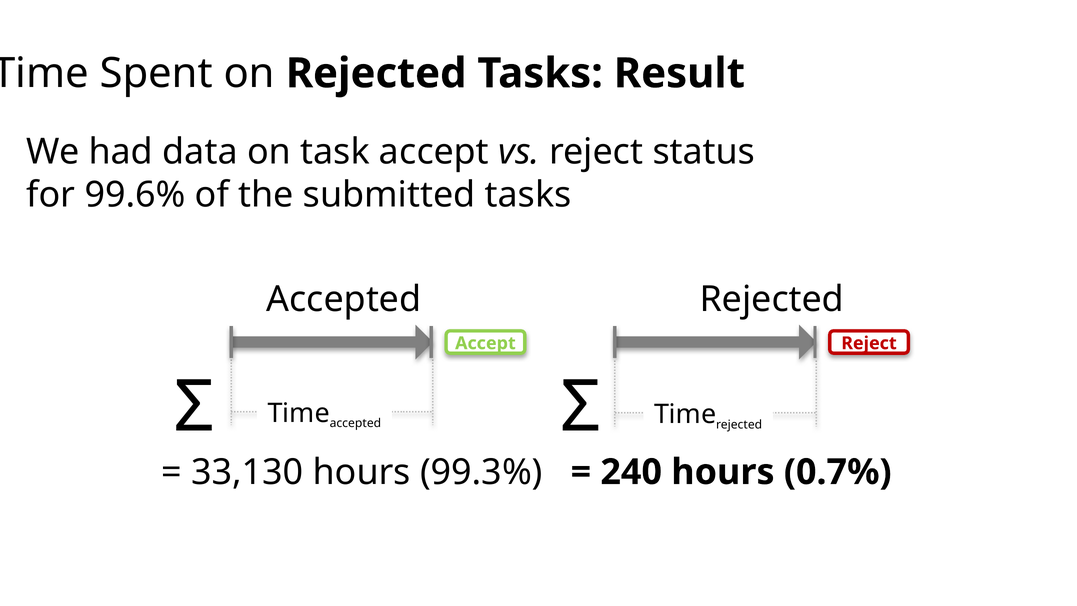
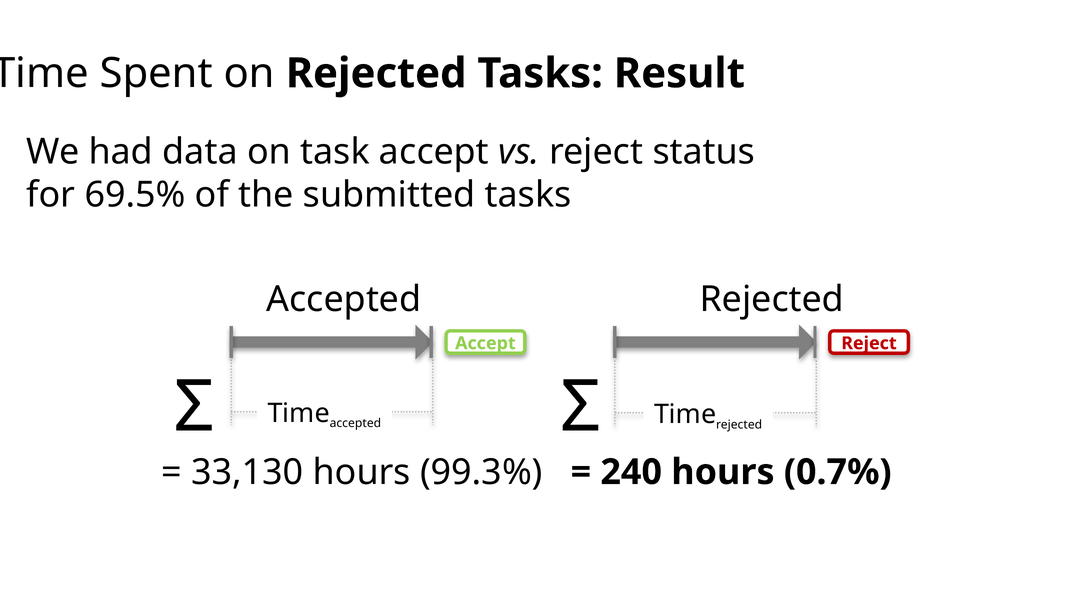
99.6%: 99.6% -> 69.5%
